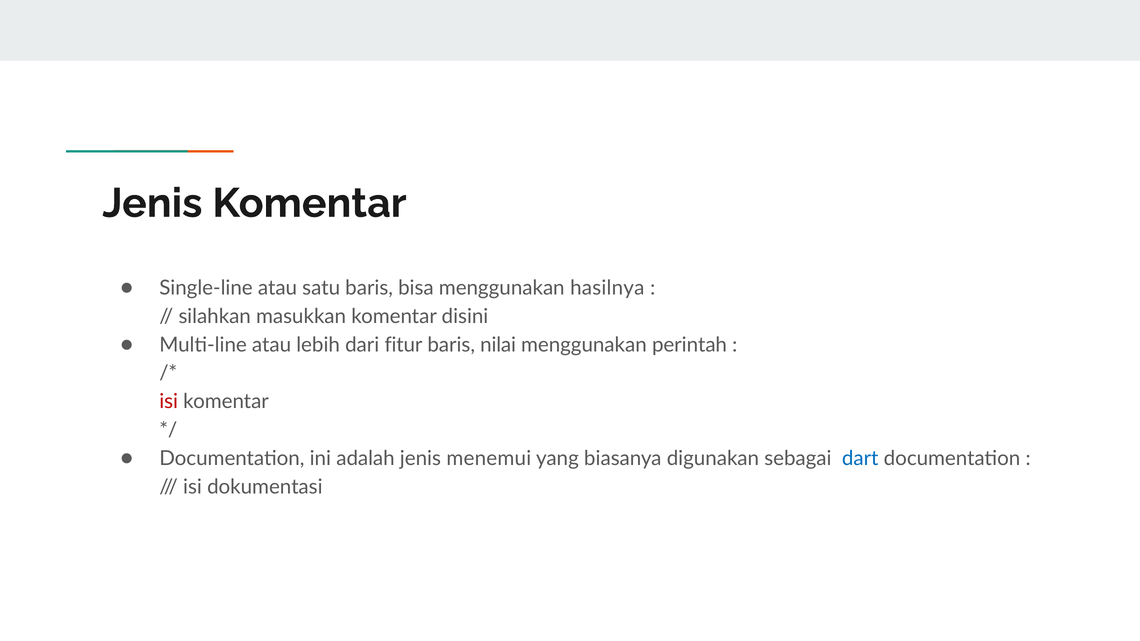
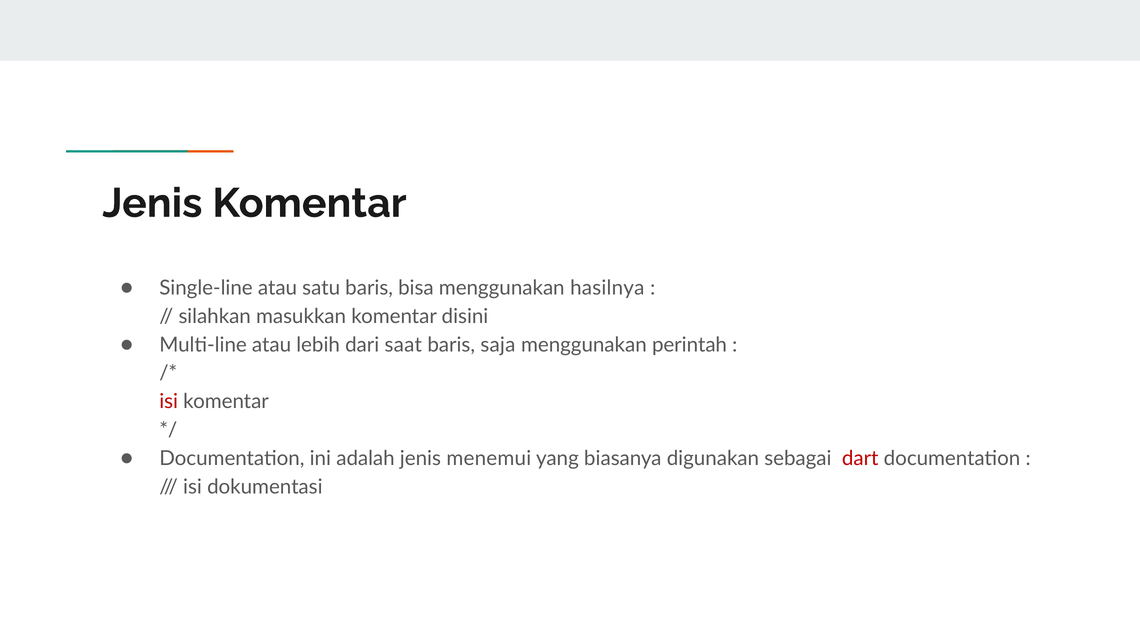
fitur: fitur -> saat
nilai: nilai -> saja
dart colour: blue -> red
